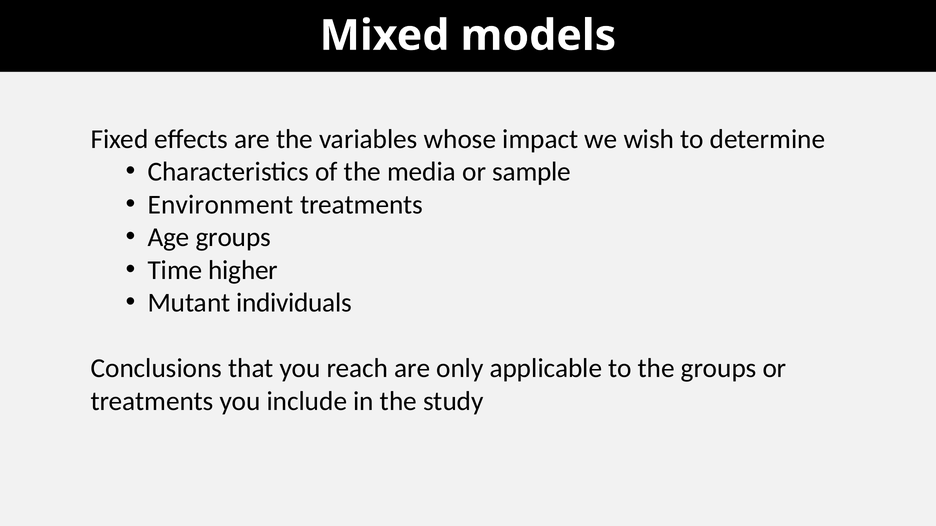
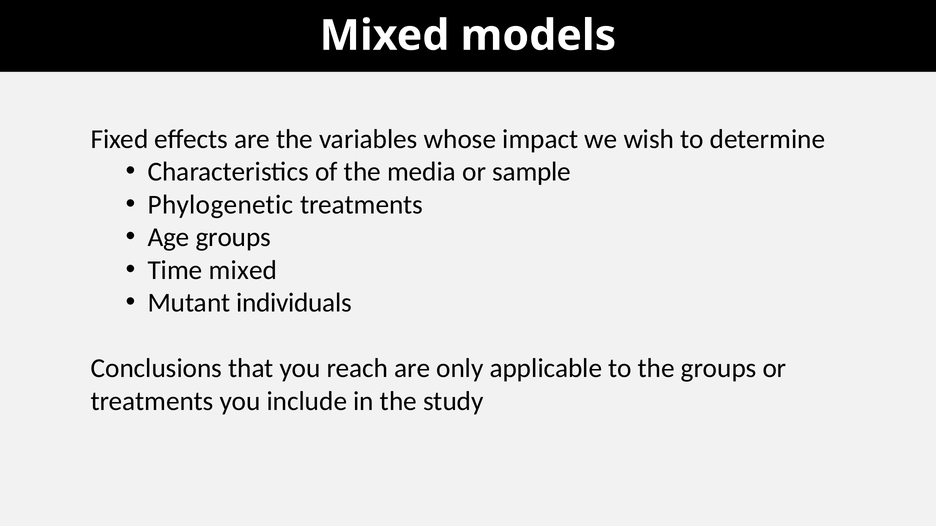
Environment: Environment -> Phylogenetic
Time higher: higher -> mixed
